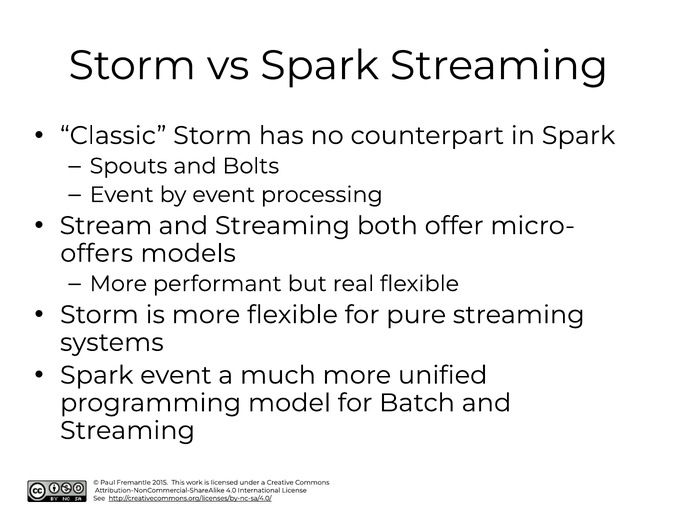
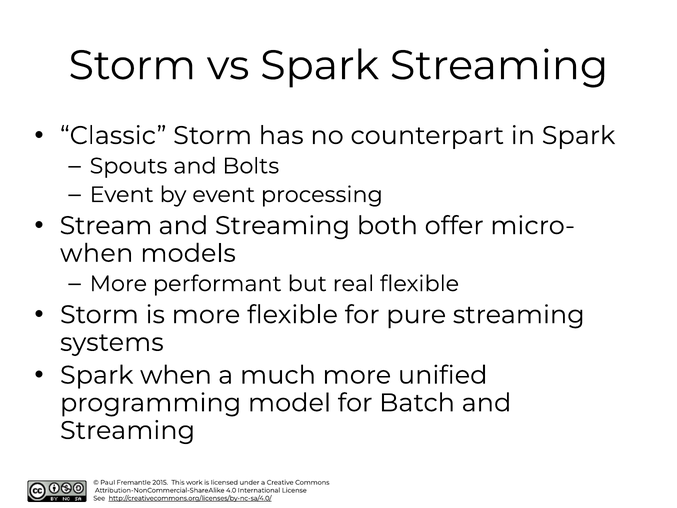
offers at (97, 253): offers -> when
Spark event: event -> when
